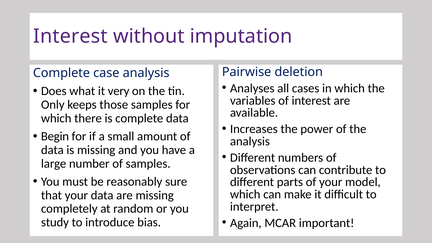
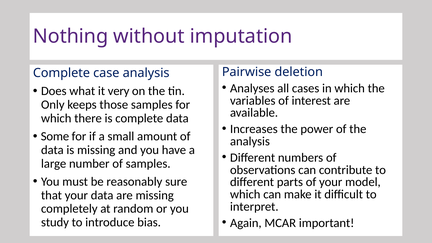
Interest at (70, 36): Interest -> Nothing
Begin: Begin -> Some
